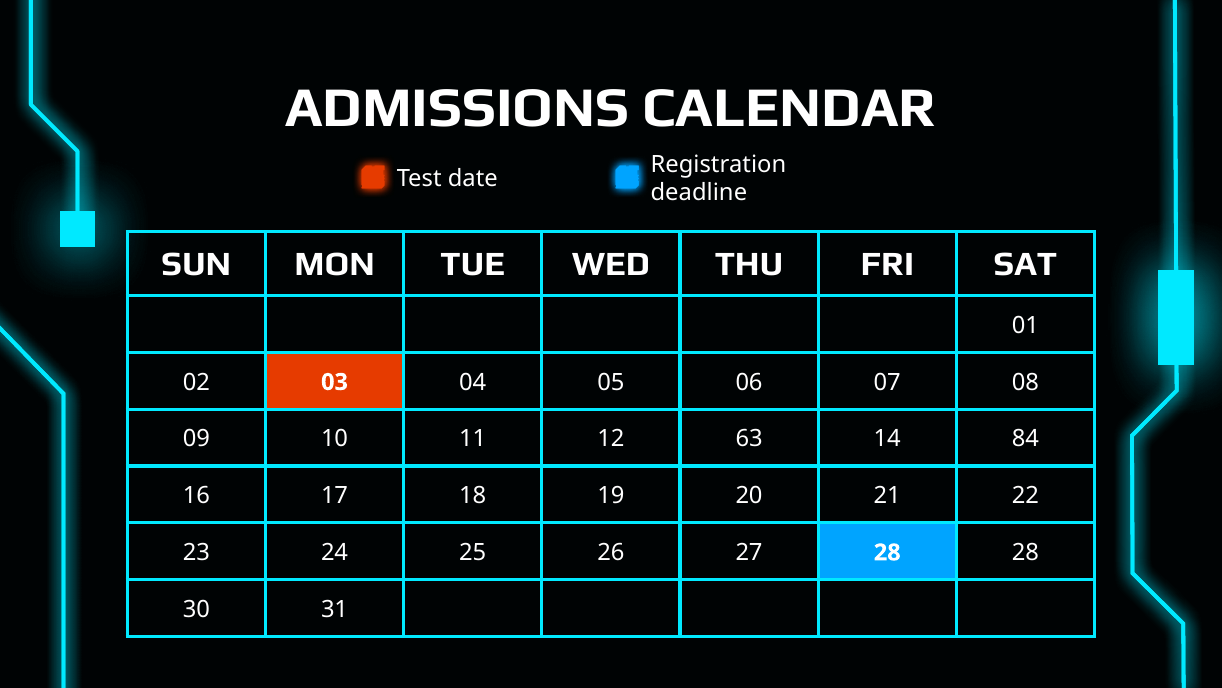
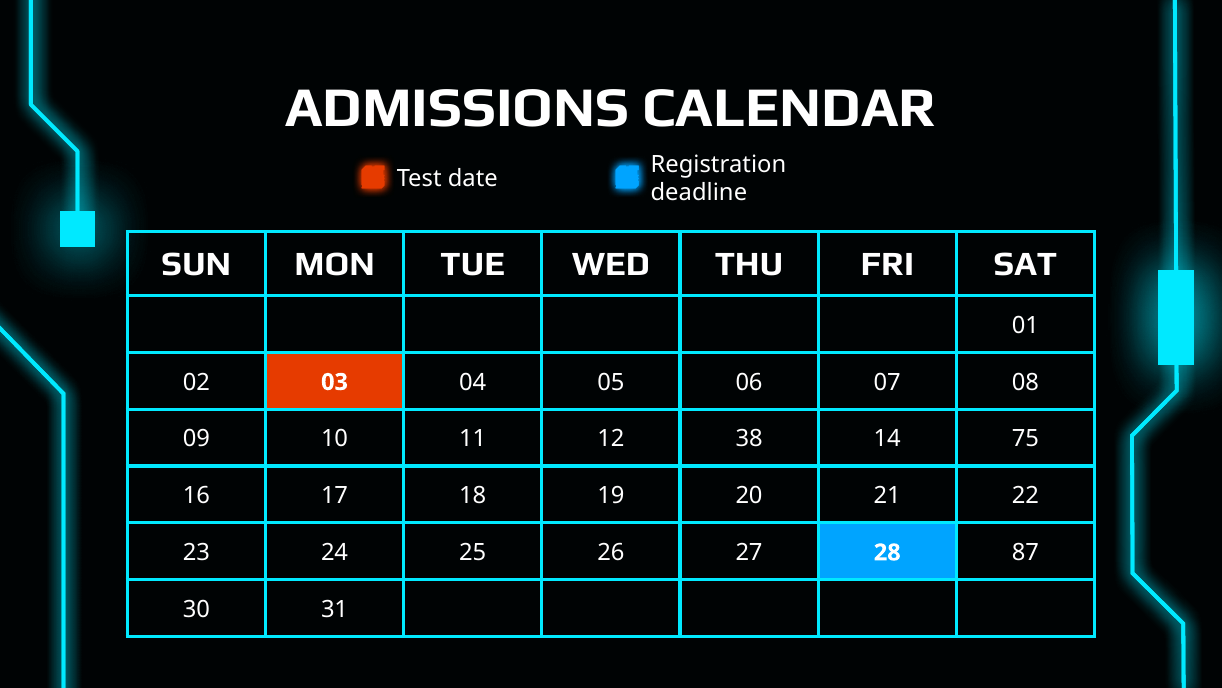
63: 63 -> 38
84: 84 -> 75
28 28: 28 -> 87
